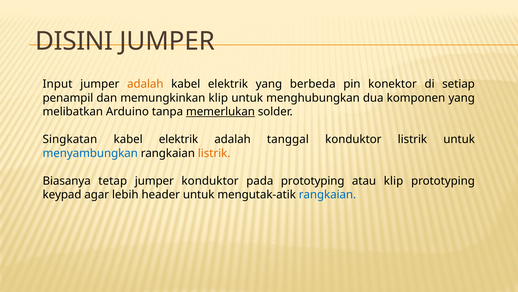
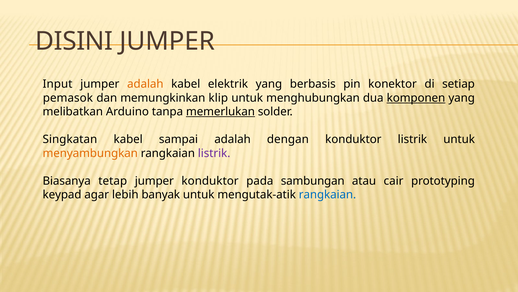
berbeda: berbeda -> berbasis
penampil: penampil -> pemasok
komponen underline: none -> present
elektrik at (179, 139): elektrik -> sampai
tanggal: tanggal -> dengan
menyambungkan colour: blue -> orange
listrik at (214, 153) colour: orange -> purple
pada prototyping: prototyping -> sambungan
atau klip: klip -> cair
header: header -> banyak
